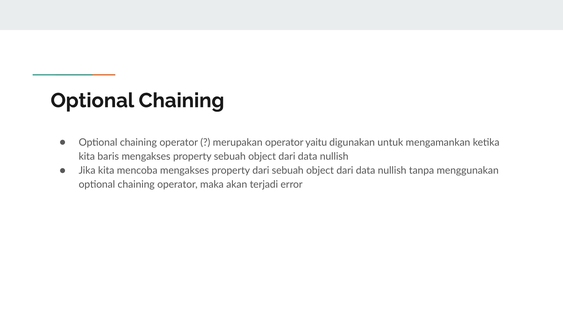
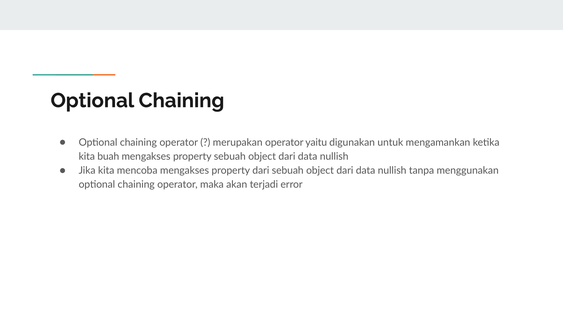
baris: baris -> buah
